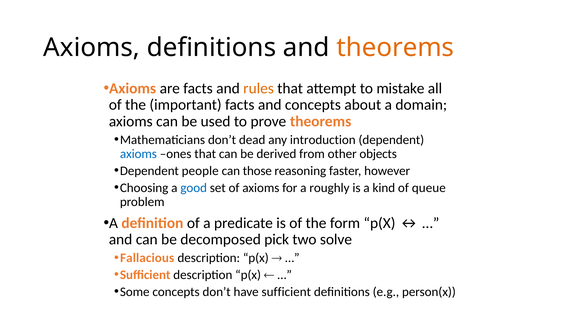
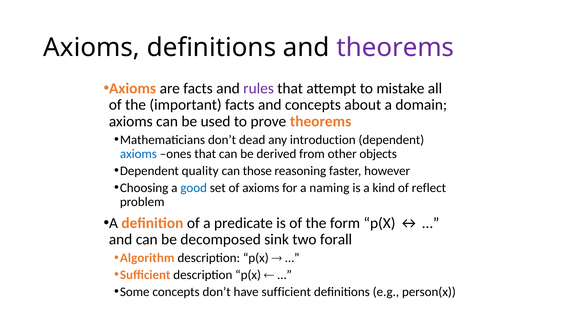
theorems at (395, 48) colour: orange -> purple
rules colour: orange -> purple
people: people -> quality
roughly: roughly -> naming
queue: queue -> reflect
pick: pick -> sink
solve: solve -> forall
Fallacious: Fallacious -> Algorithm
